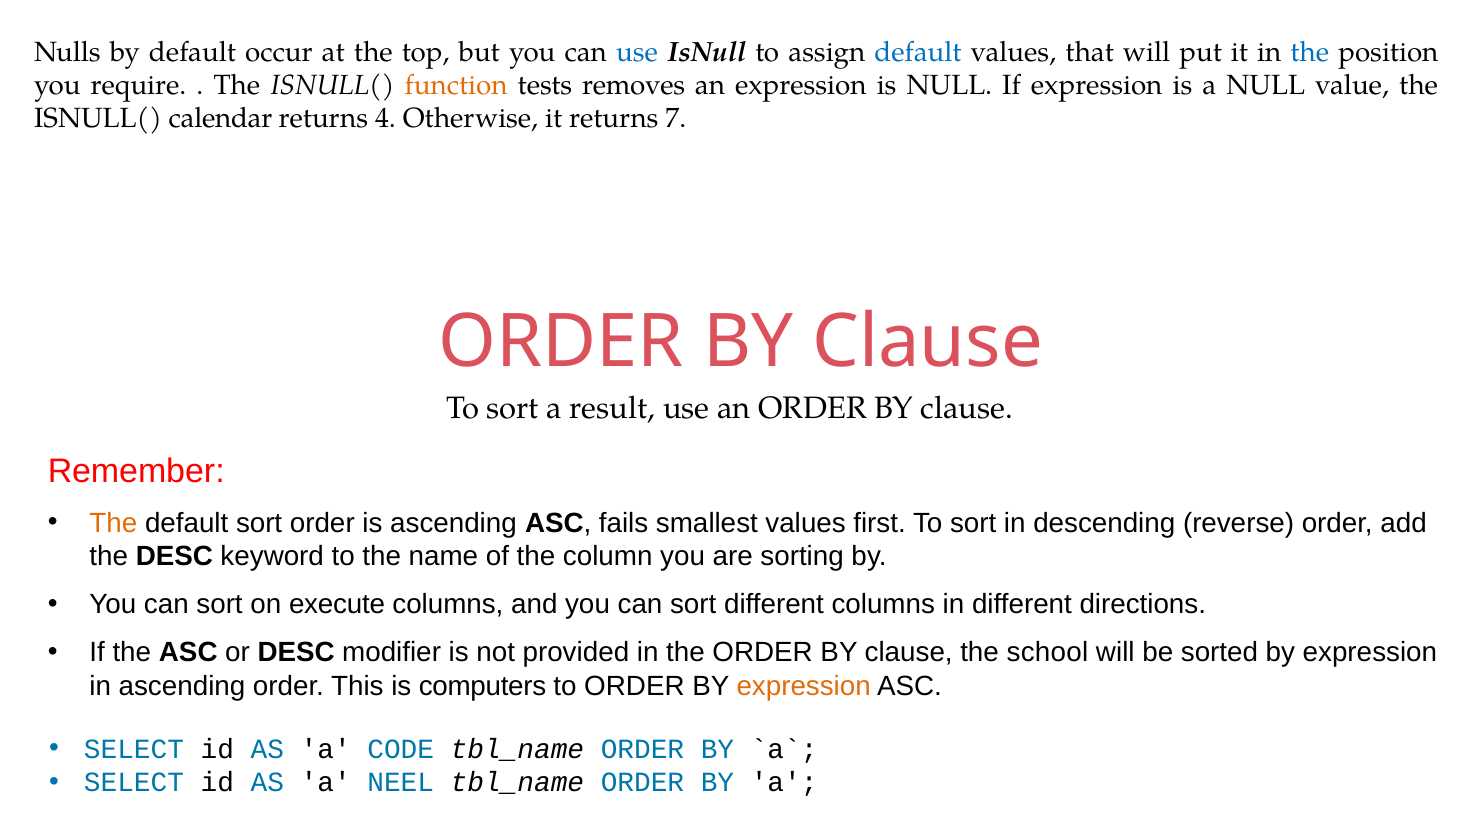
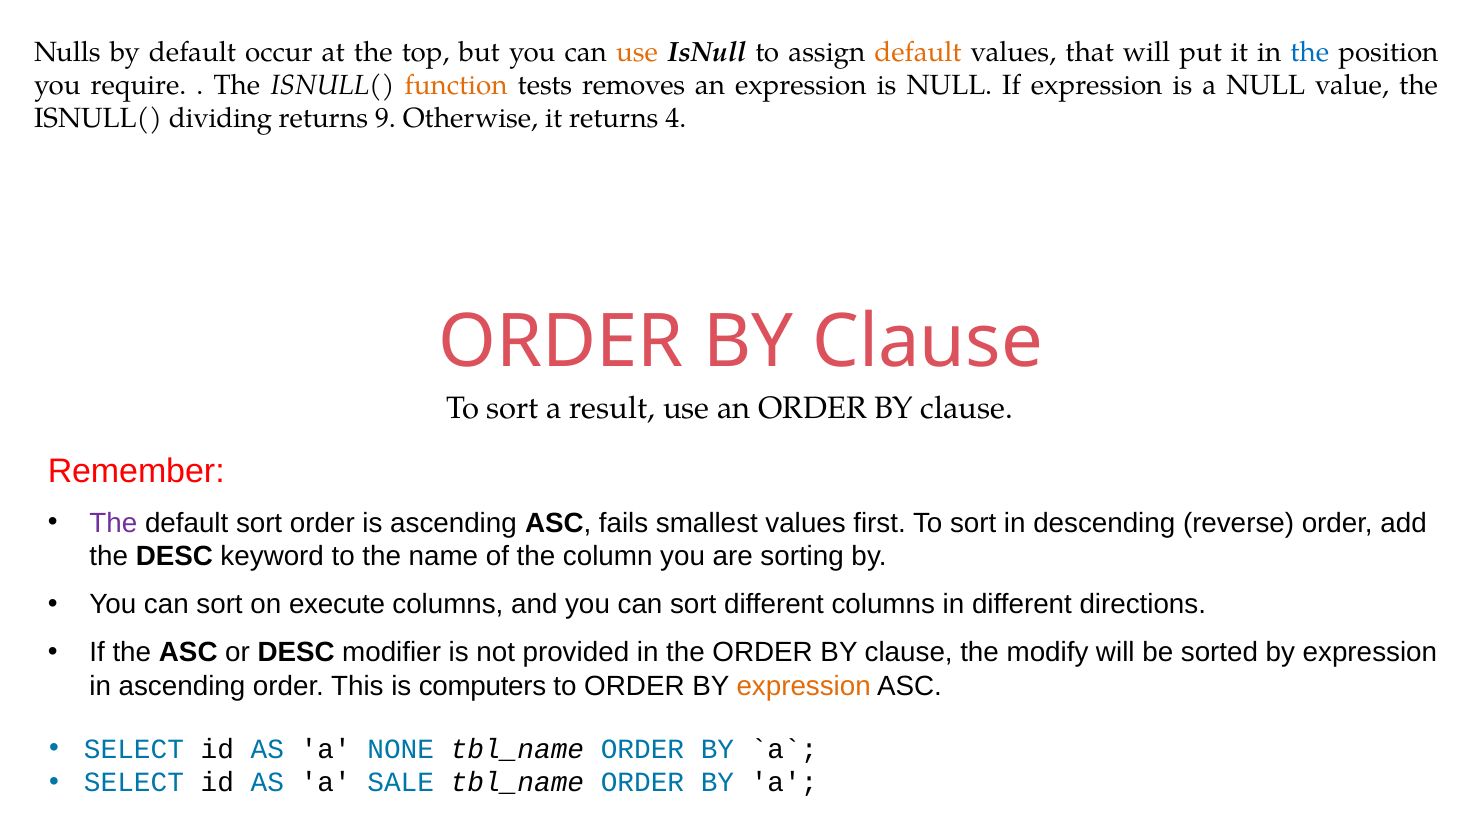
use at (637, 52) colour: blue -> orange
default at (918, 52) colour: blue -> orange
calendar: calendar -> dividing
4: 4 -> 9
7: 7 -> 4
The at (113, 523) colour: orange -> purple
school: school -> modify
CODE: CODE -> NONE
NEEL: NEEL -> SALE
